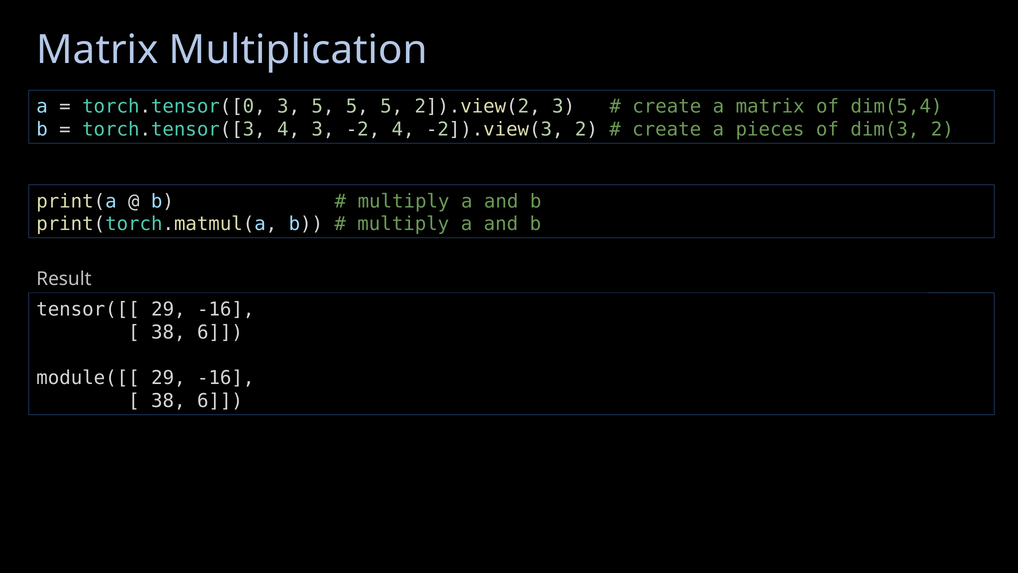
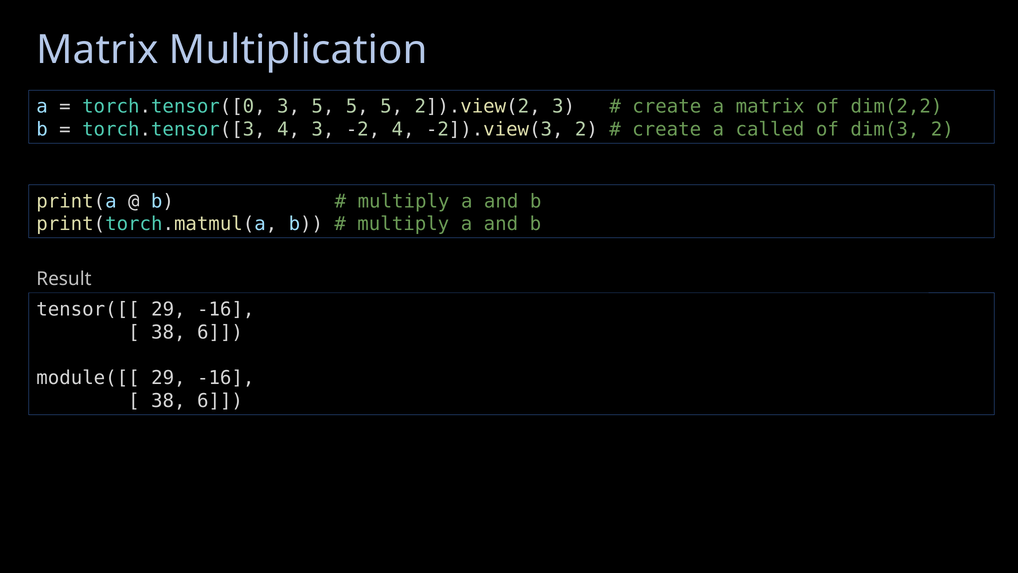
dim(5,4: dim(5,4 -> dim(2,2
pieces: pieces -> called
